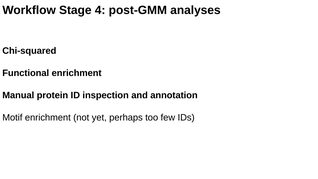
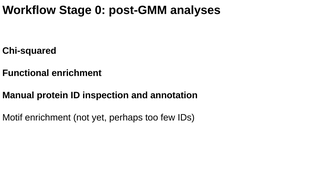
4: 4 -> 0
